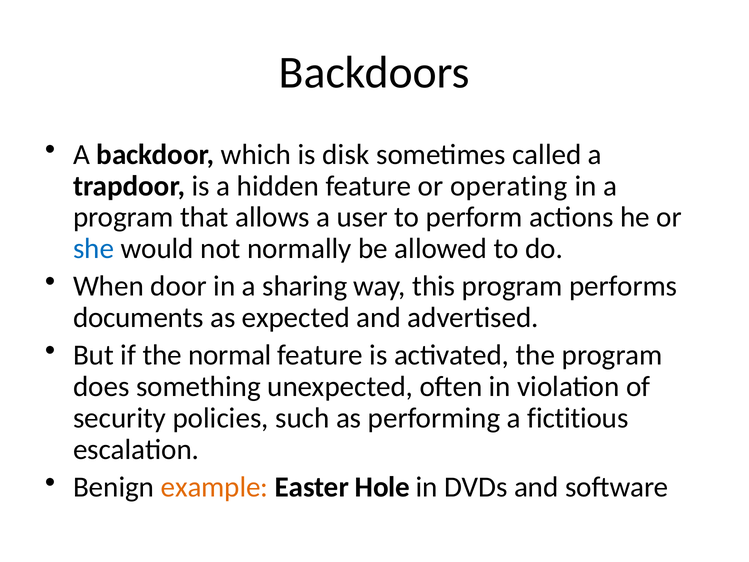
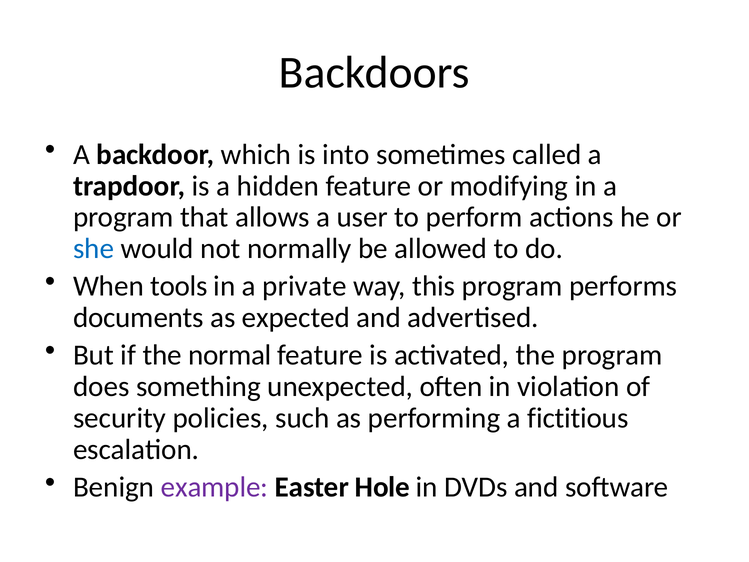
disk: disk -> into
operating: operating -> modifying
door: door -> tools
sharing: sharing -> private
example colour: orange -> purple
